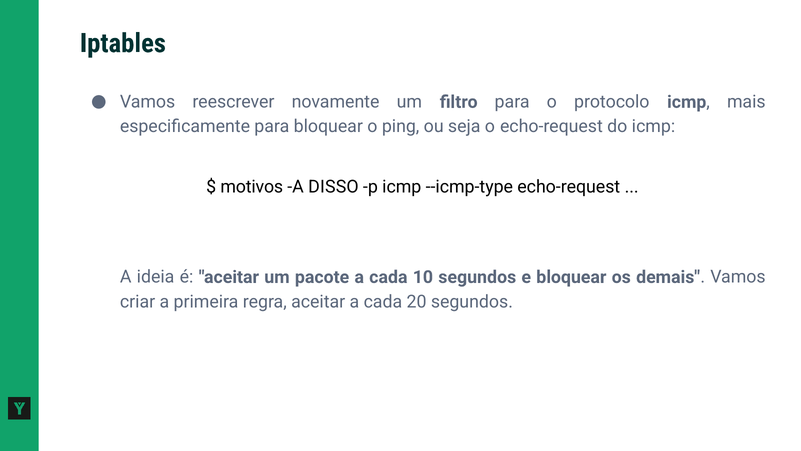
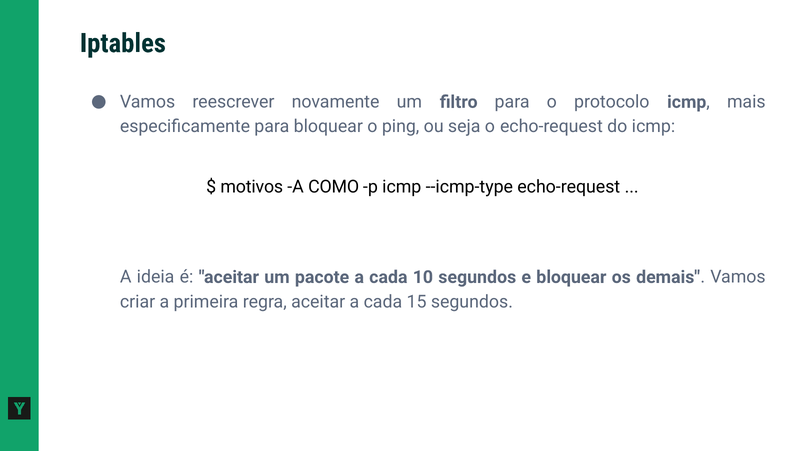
DISSO: DISSO -> COMO
20: 20 -> 15
